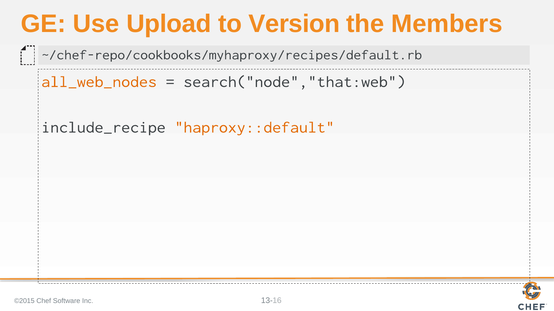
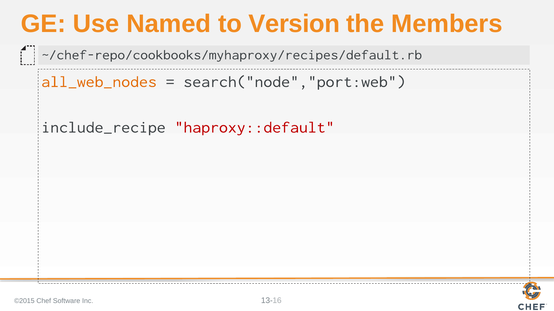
Upload: Upload -> Named
search("node","that:web: search("node","that:web -> search("node","port:web
haproxy::default colour: orange -> red
